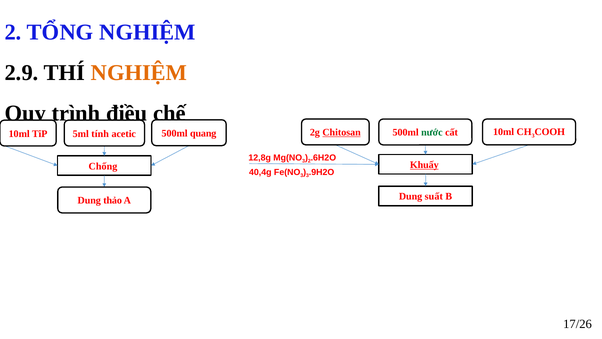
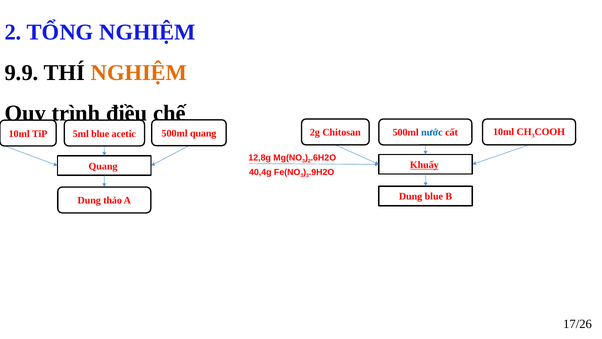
2.9: 2.9 -> 9.9
Chitosan underline: present -> none
nước colour: green -> blue
5ml tính: tính -> blue
Chống at (103, 166): Chống -> Quang
Dung suất: suất -> blue
